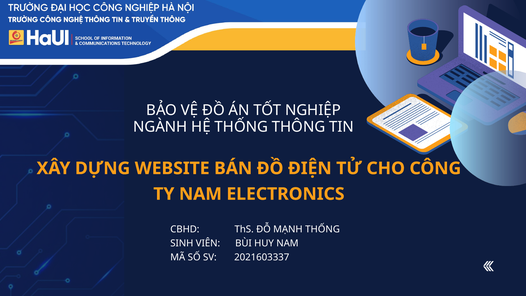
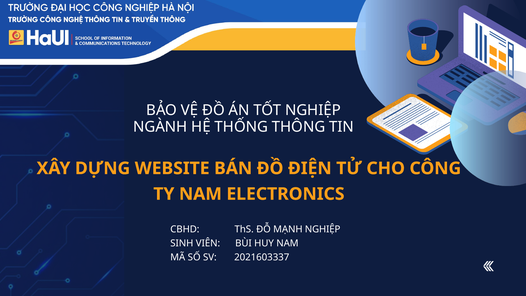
MẠNH THỐNG: THỐNG -> NGHIỆP
